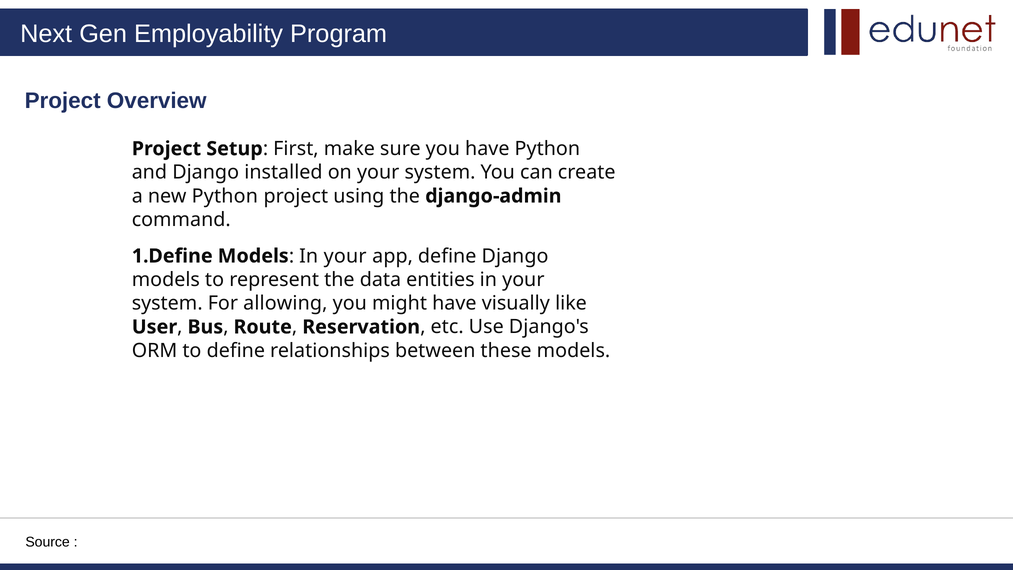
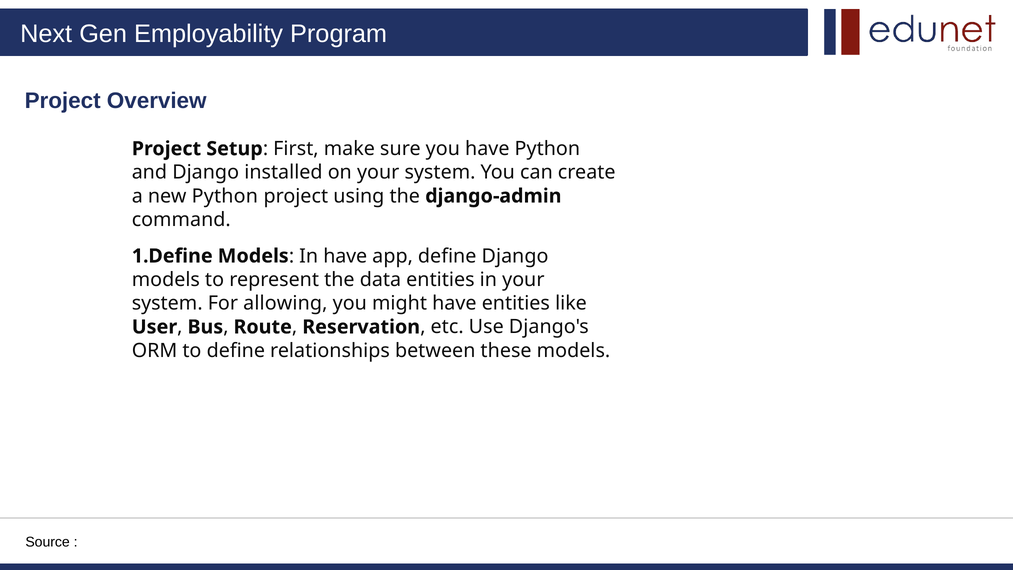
Models In your: your -> have
have visually: visually -> entities
